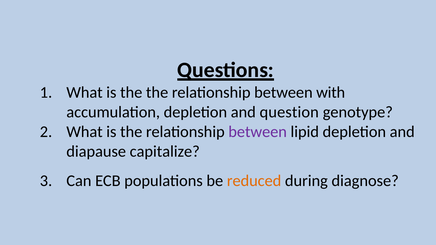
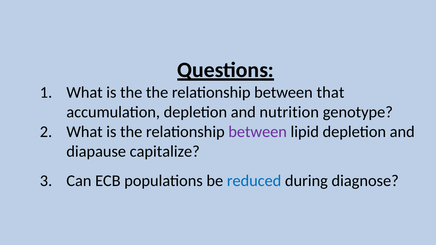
with: with -> that
question: question -> nutrition
reduced colour: orange -> blue
